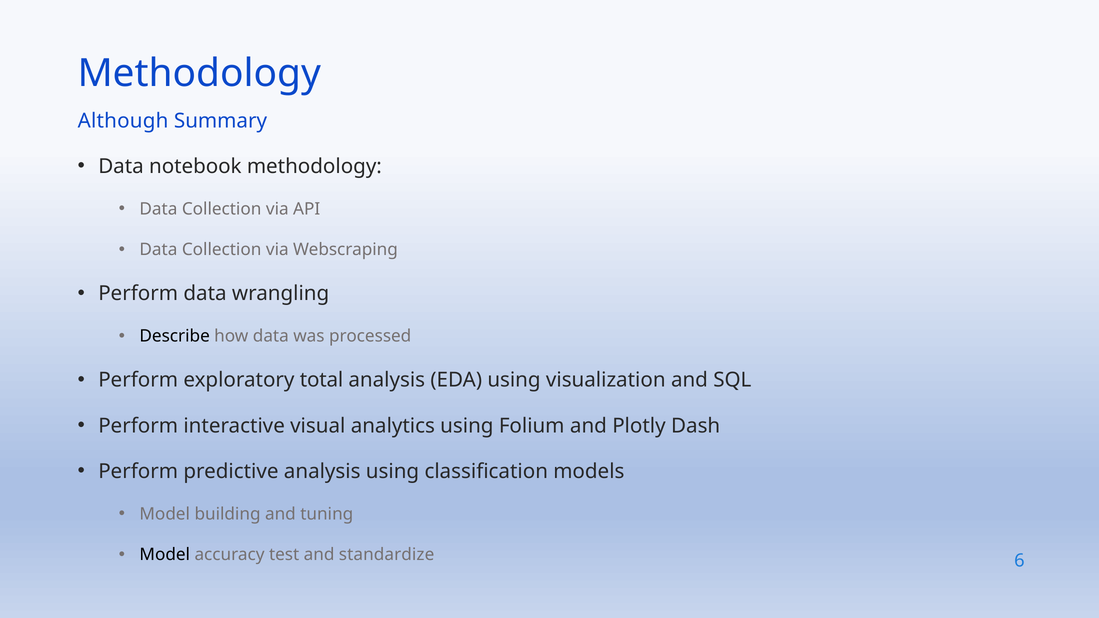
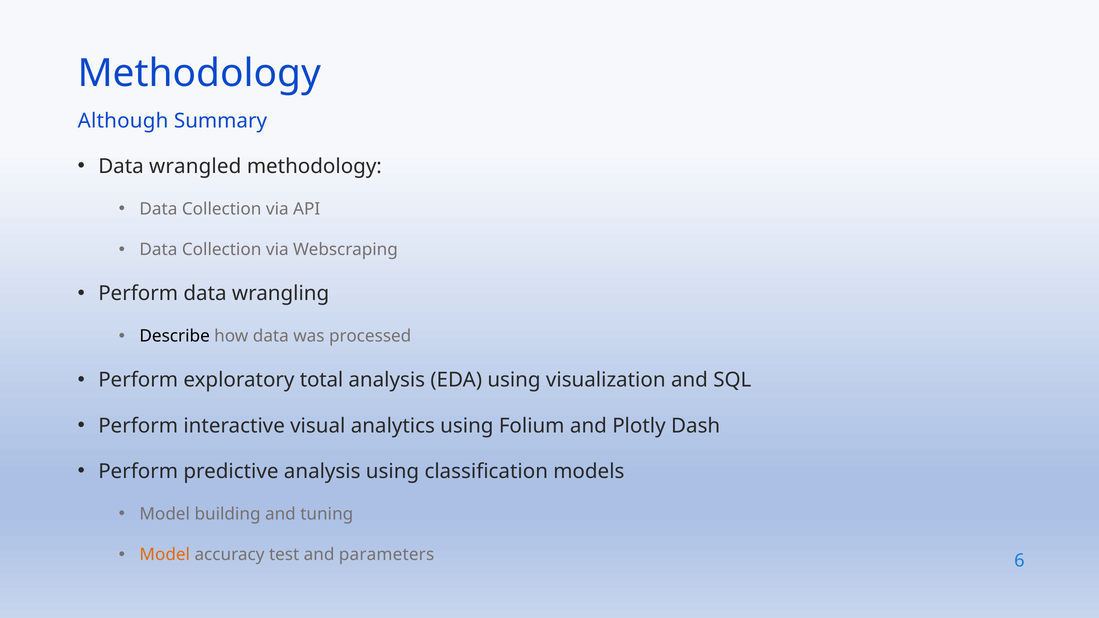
notebook: notebook -> wrangled
Model at (165, 555) colour: black -> orange
standardize: standardize -> parameters
